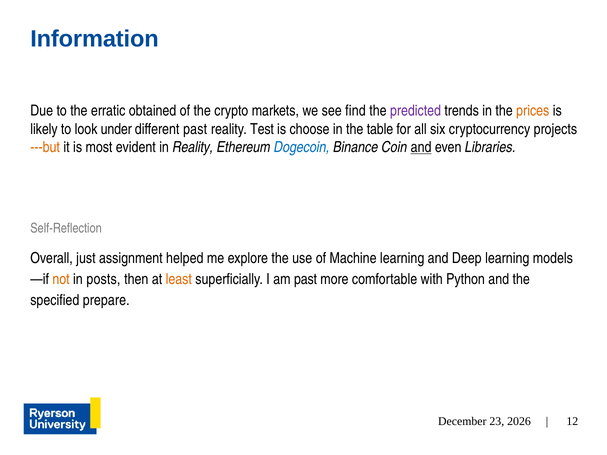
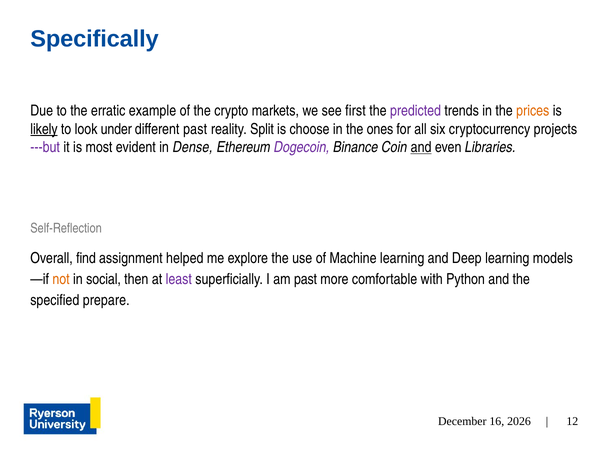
Information: Information -> Specifically
obtained: obtained -> example
find: find -> first
likely underline: none -> present
Test: Test -> Split
table: table -> ones
---but colour: orange -> purple
in Reality: Reality -> Dense
Dogecoin colour: blue -> purple
just: just -> find
posts: posts -> social
least colour: orange -> purple
23: 23 -> 16
